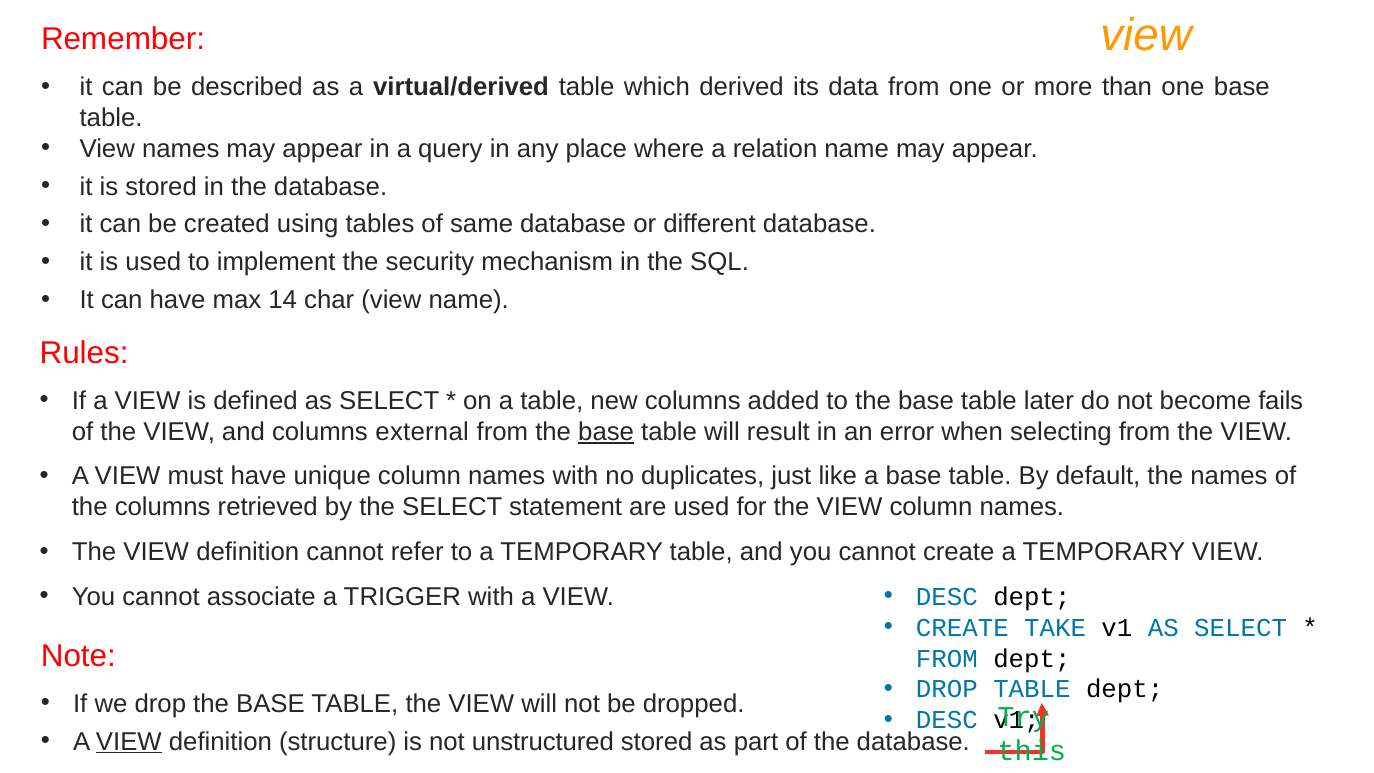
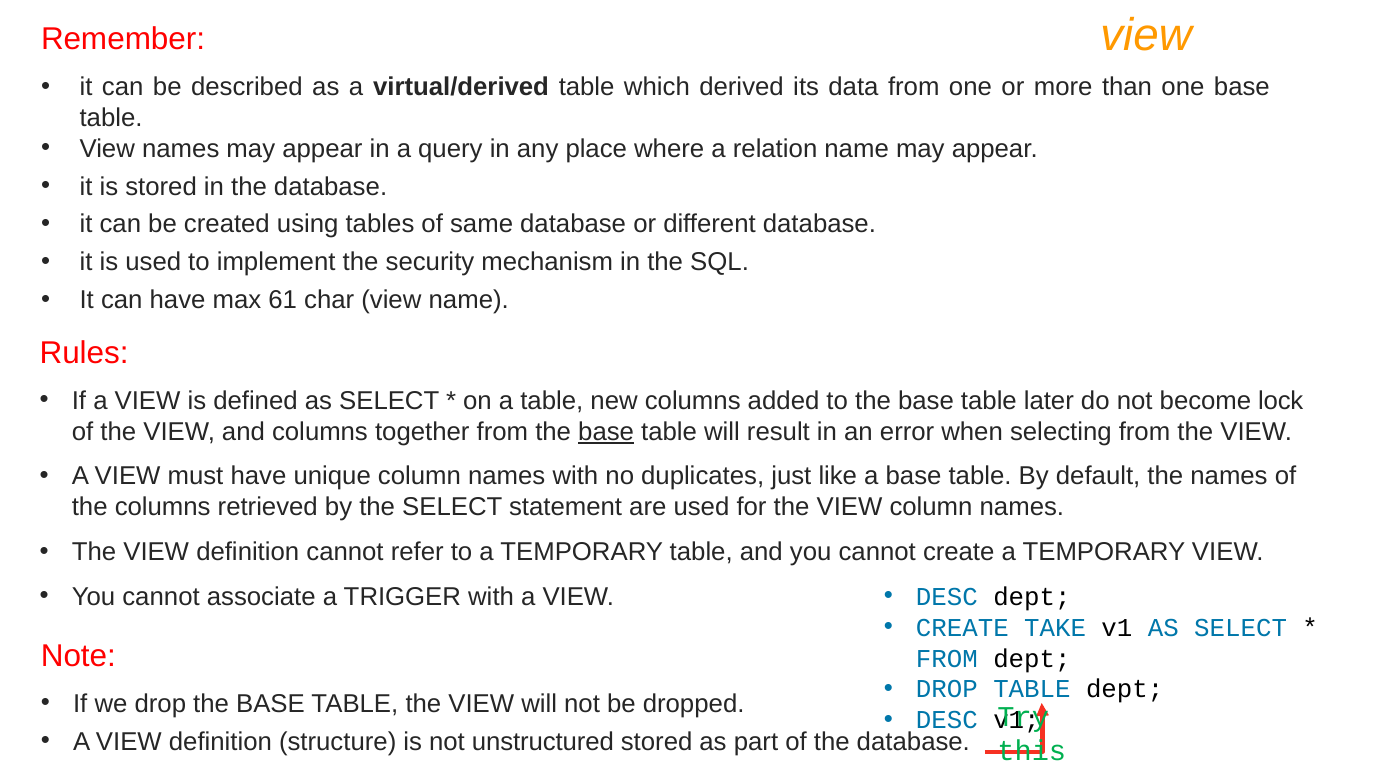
14: 14 -> 61
fails: fails -> lock
external: external -> together
VIEW at (129, 741) underline: present -> none
